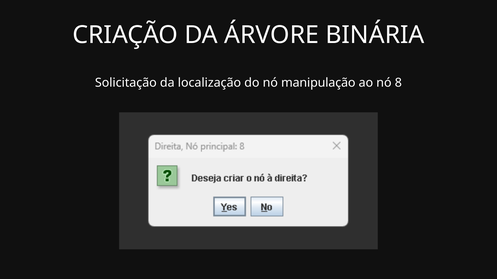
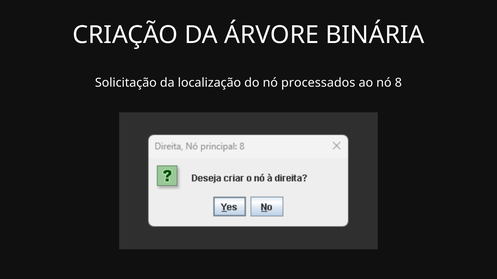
manipulação: manipulação -> processados
